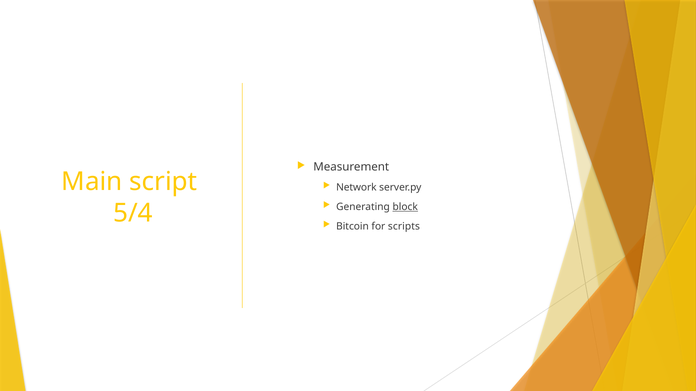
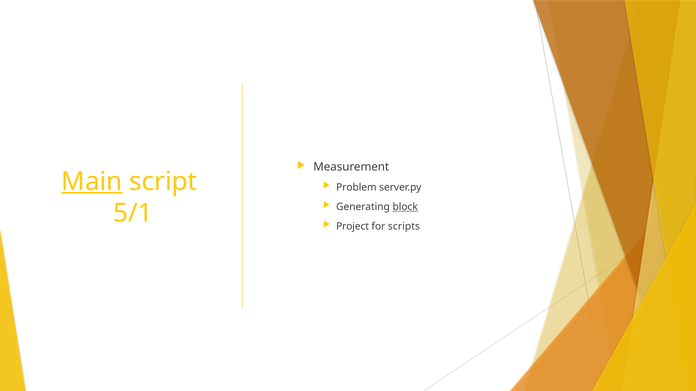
Main underline: none -> present
Network: Network -> Problem
5/4: 5/4 -> 5/1
Bitcoin: Bitcoin -> Project
